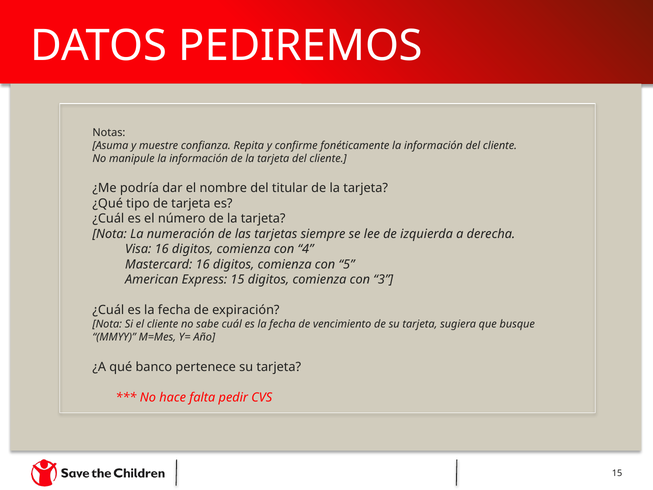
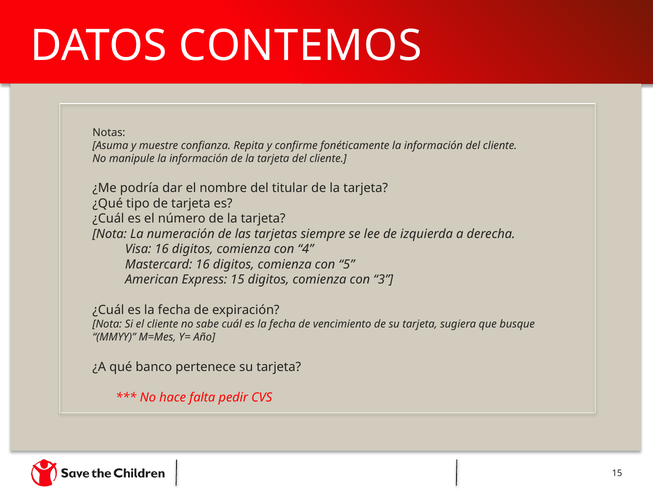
PEDIREMOS: PEDIREMOS -> CONTEMOS
